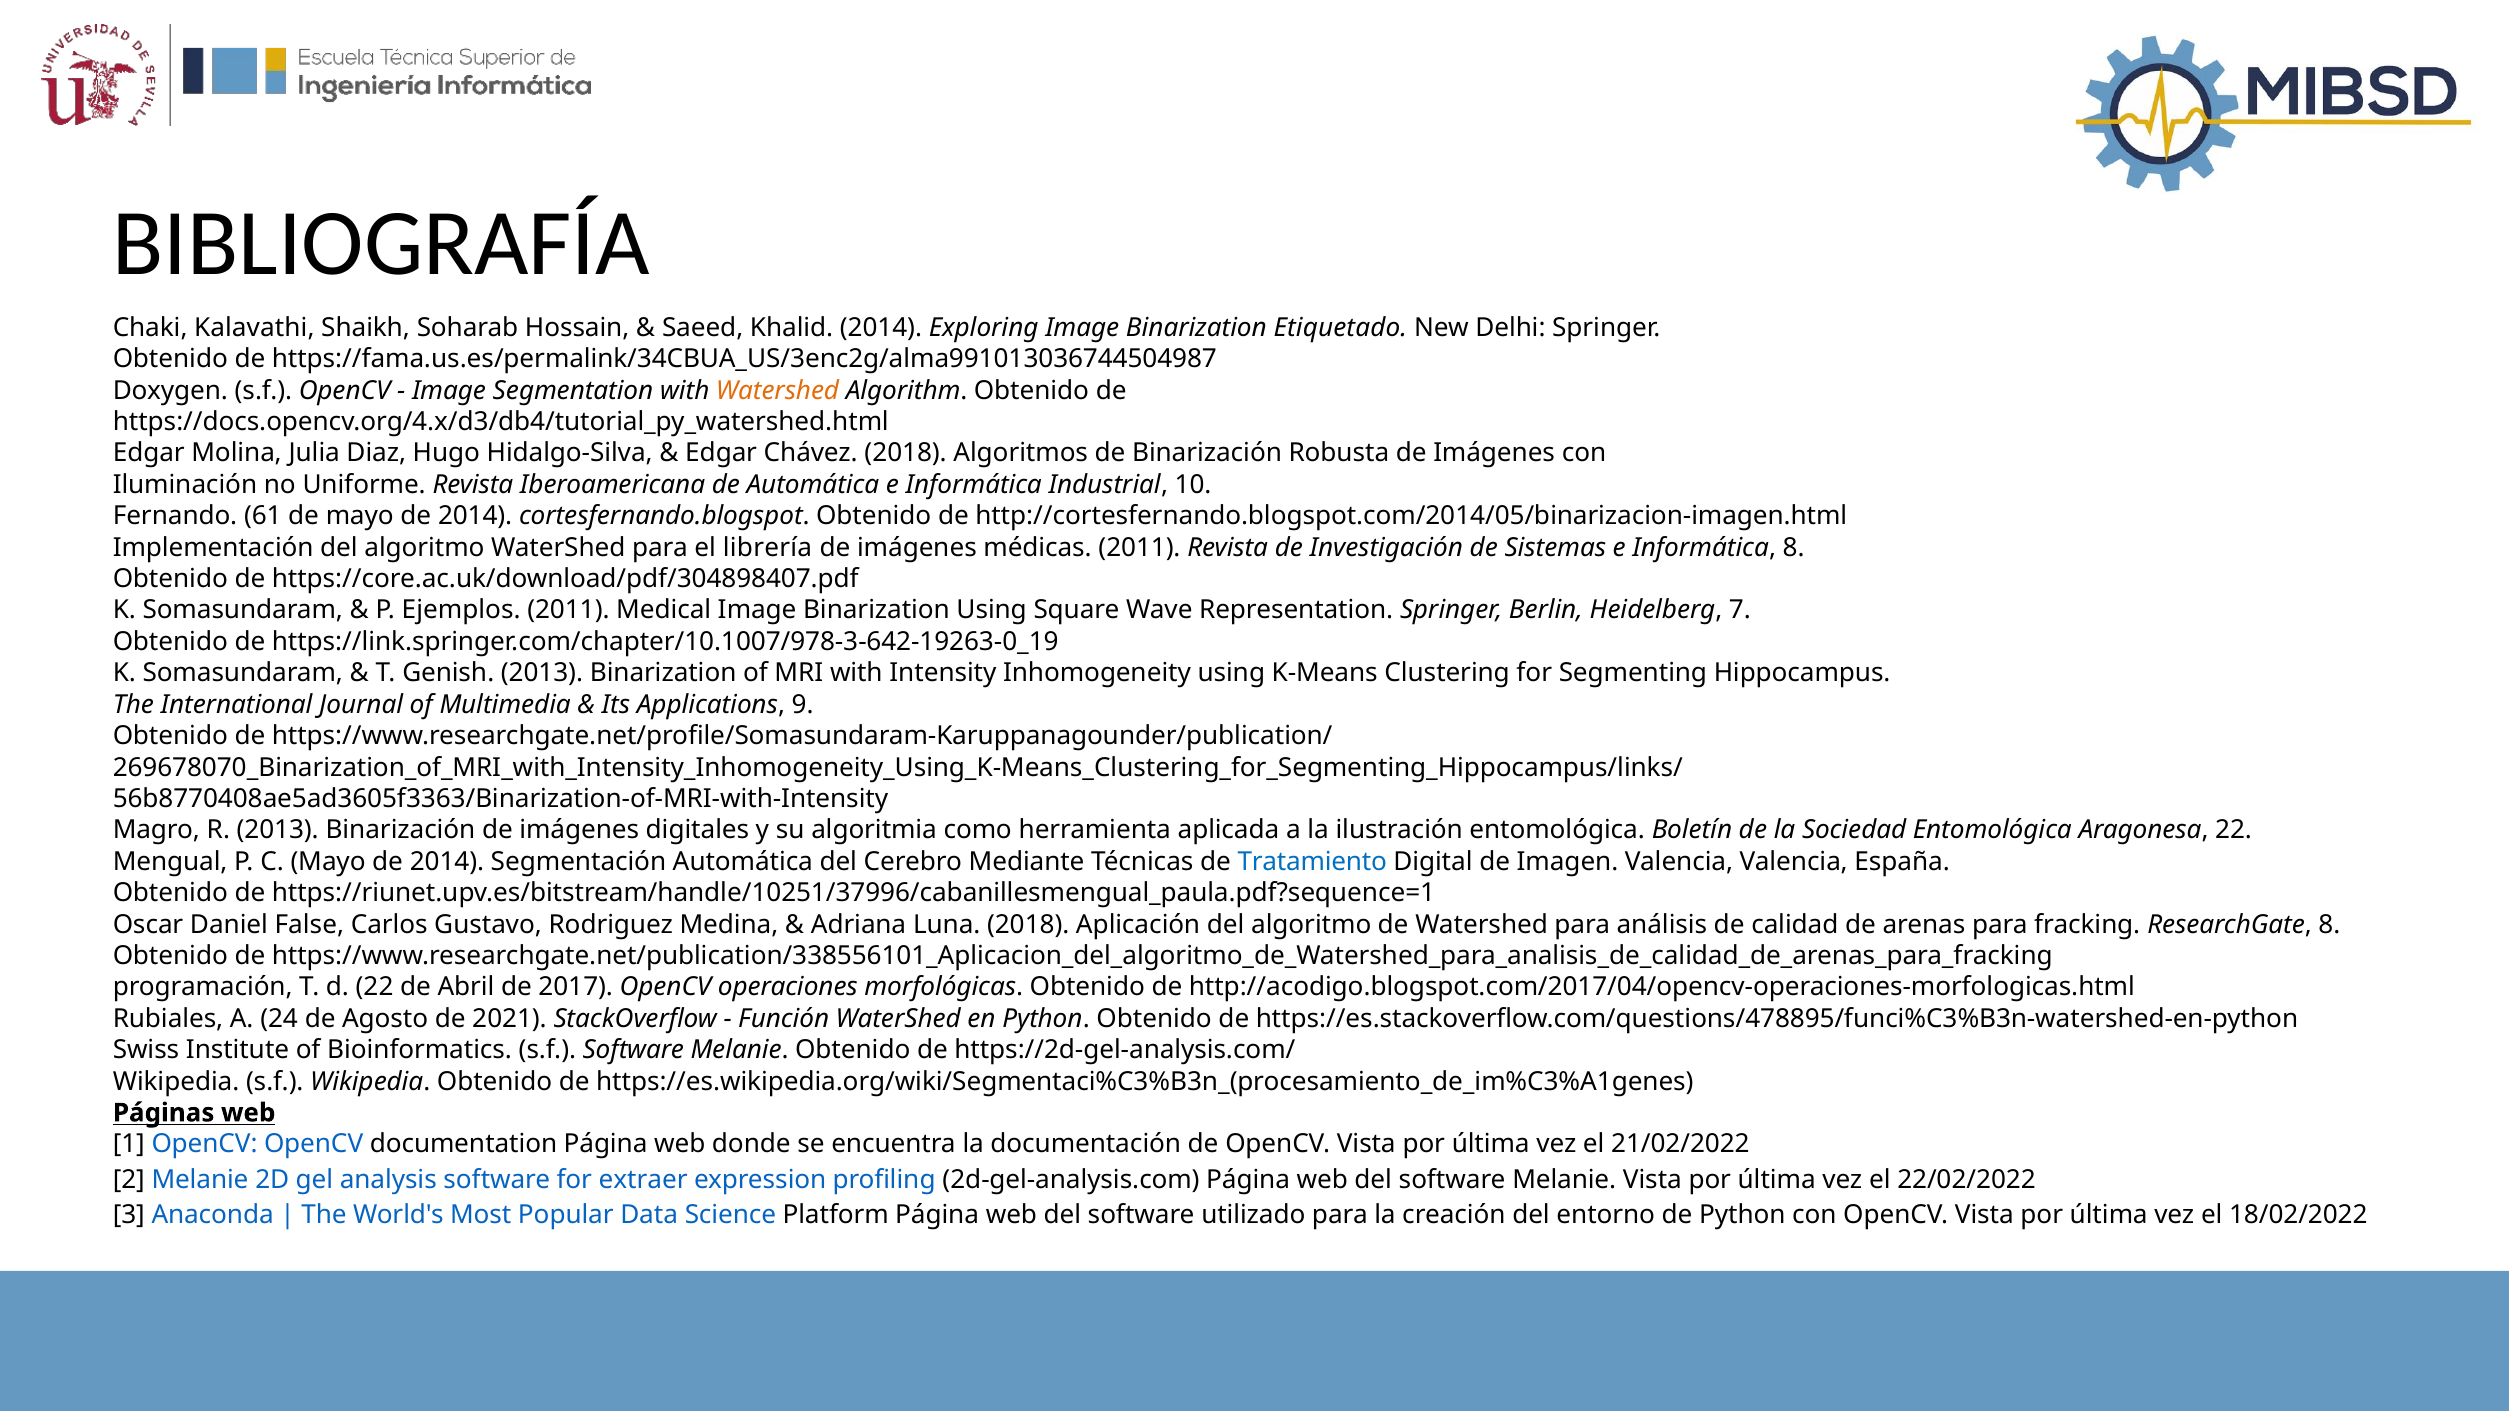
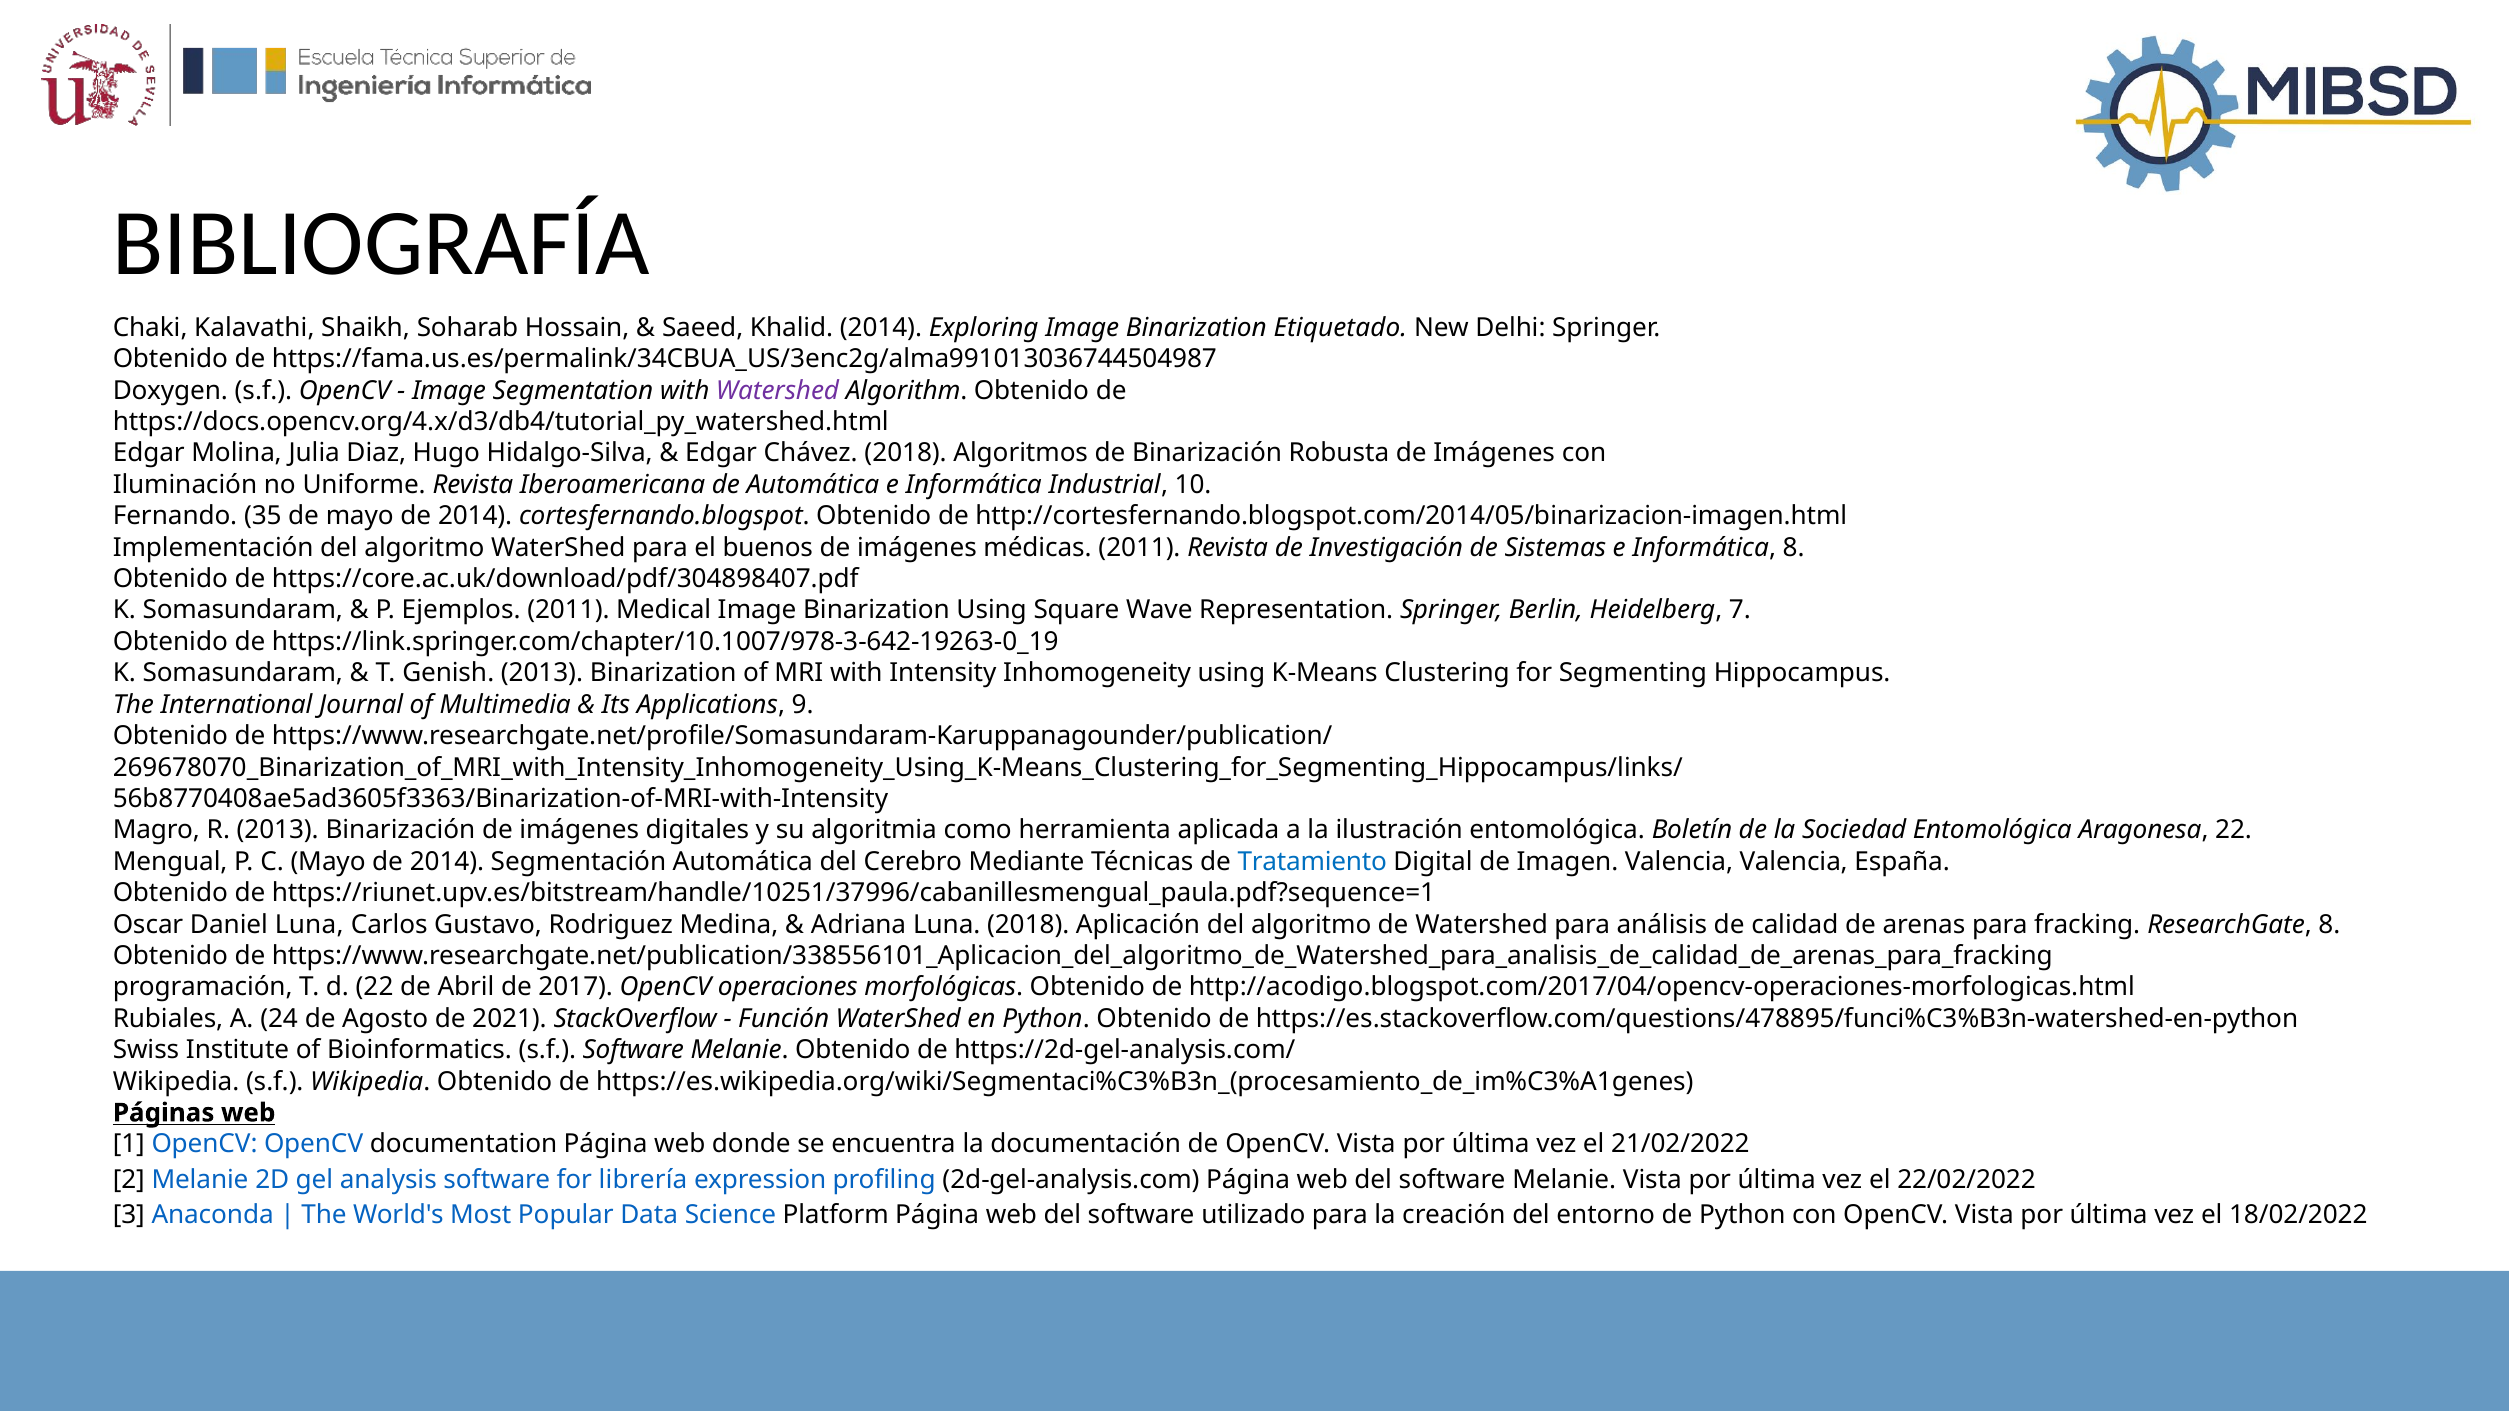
Watershed at (778, 391) colour: orange -> purple
61: 61 -> 35
librería: librería -> buenos
Daniel False: False -> Luna
extraer: extraer -> librería
